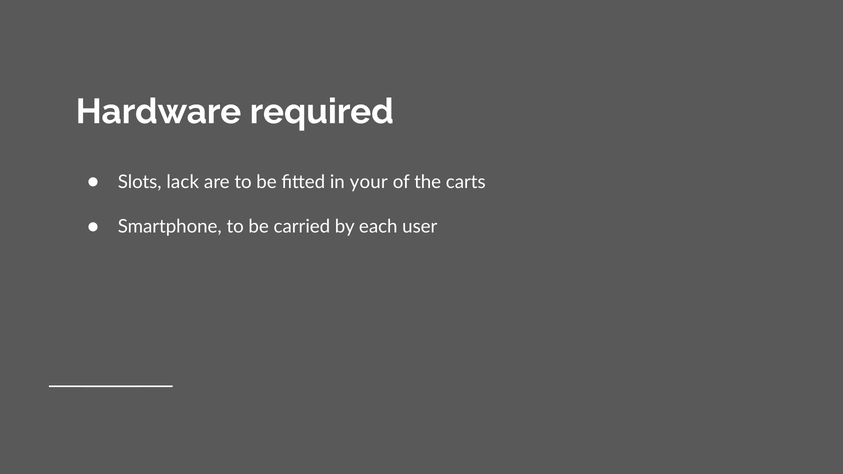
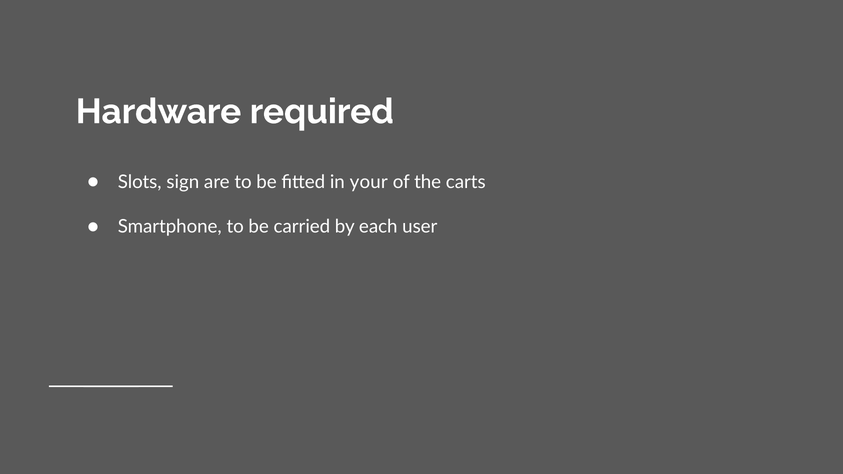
lack: lack -> sign
